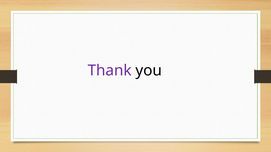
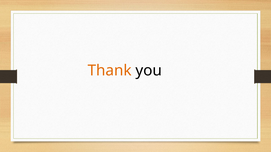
Thank colour: purple -> orange
